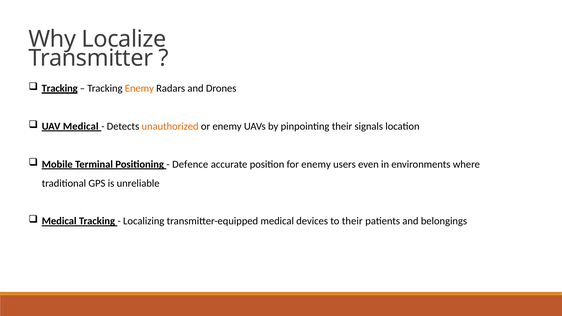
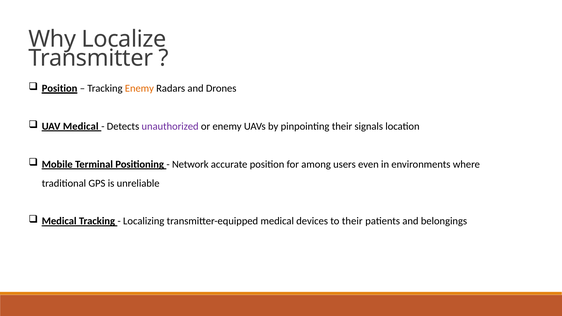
Tracking at (60, 88): Tracking -> Position
unauthorized colour: orange -> purple
Defence: Defence -> Network
for enemy: enemy -> among
